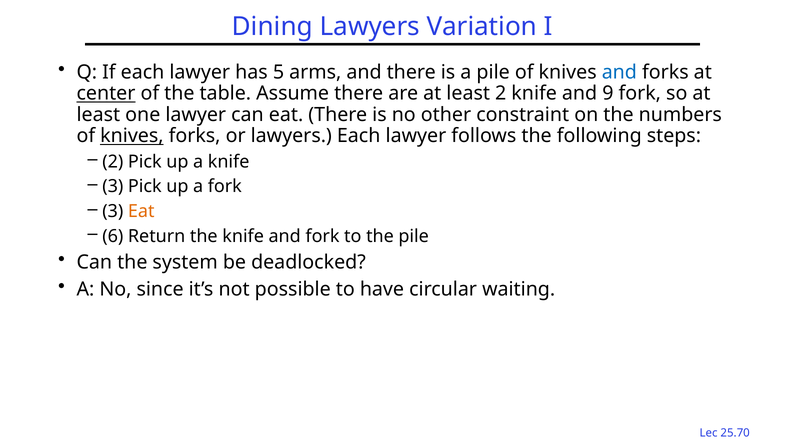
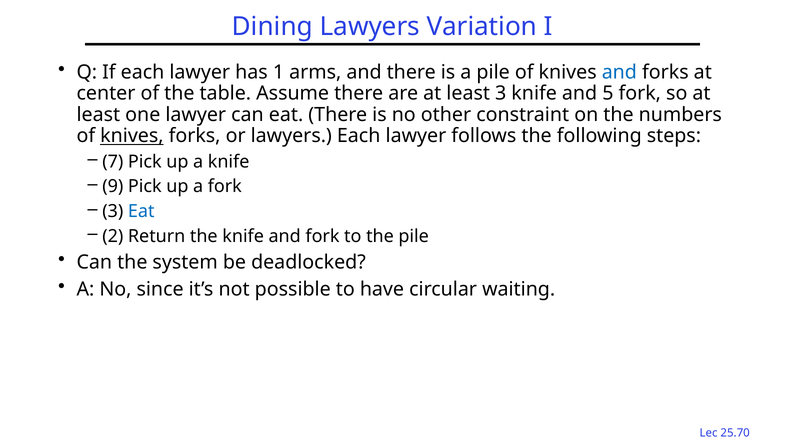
5: 5 -> 1
center underline: present -> none
least 2: 2 -> 3
9: 9 -> 5
2 at (113, 161): 2 -> 7
3 at (113, 186): 3 -> 9
Eat at (141, 211) colour: orange -> blue
6: 6 -> 2
